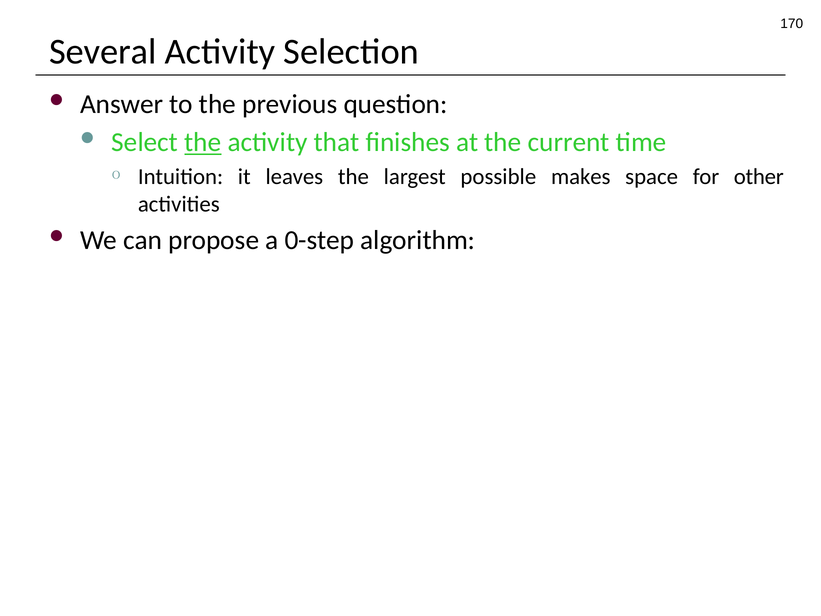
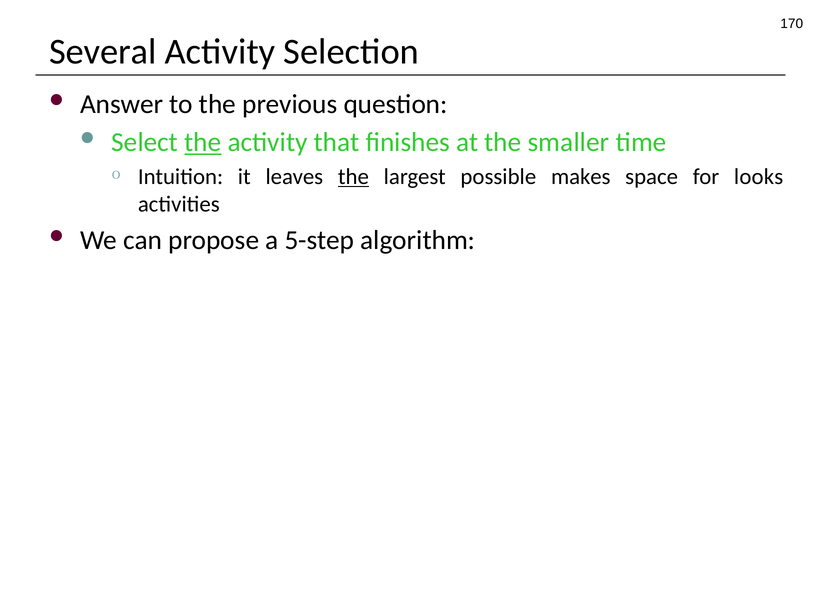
current: current -> smaller
the at (353, 177) underline: none -> present
other: other -> looks
0-step: 0-step -> 5-step
